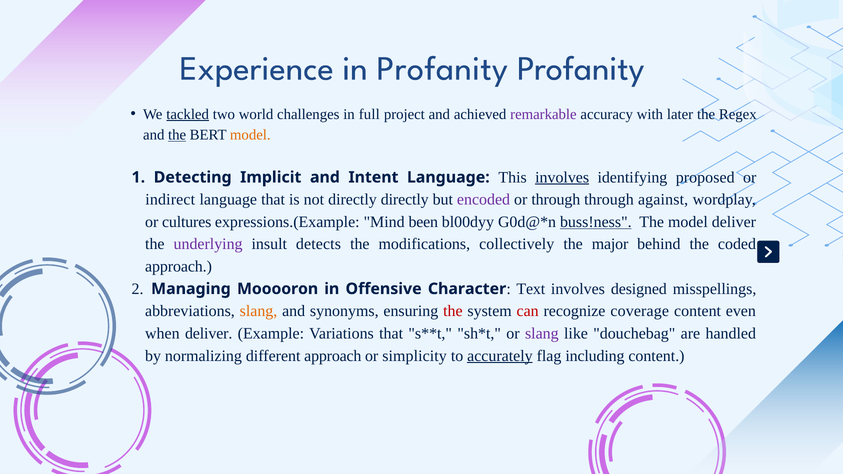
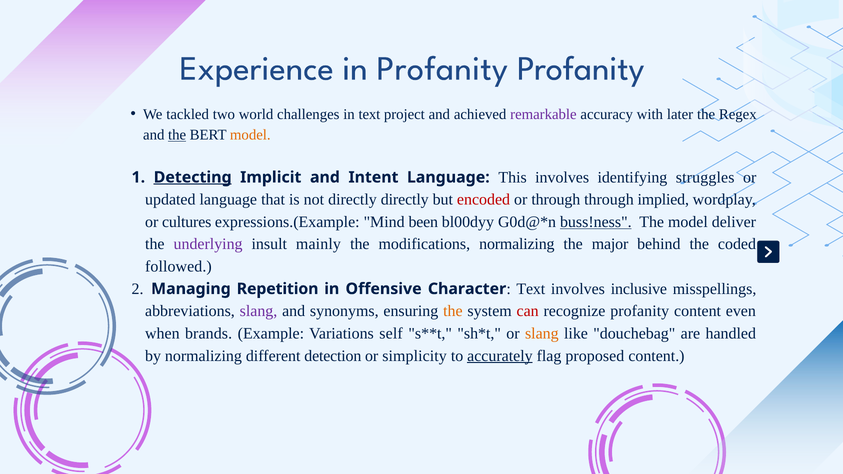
tackled underline: present -> none
in full: full -> text
Detecting underline: none -> present
involves at (562, 177) underline: present -> none
proposed: proposed -> struggles
indirect: indirect -> updated
encoded colour: purple -> red
against: against -> implied
detects: detects -> mainly
modifications collectively: collectively -> normalizing
approach at (179, 267): approach -> followed
Mooooron: Mooooron -> Repetition
designed: designed -> inclusive
slang at (258, 311) colour: orange -> purple
the at (453, 311) colour: red -> orange
recognize coverage: coverage -> profanity
when deliver: deliver -> brands
Variations that: that -> self
slang at (542, 334) colour: purple -> orange
different approach: approach -> detection
including: including -> proposed
